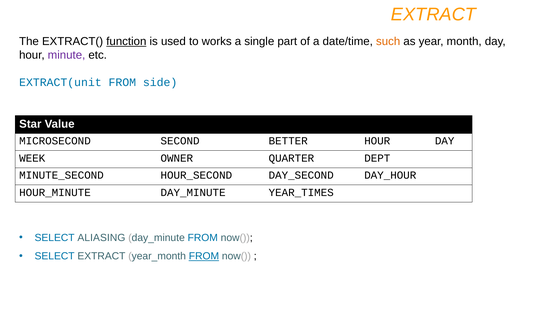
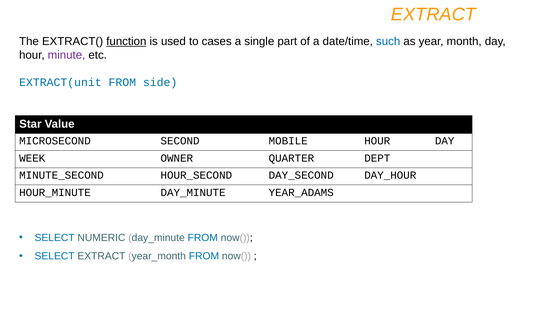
works: works -> cases
such colour: orange -> blue
BETTER: BETTER -> MOBILE
YEAR_TIMES: YEAR_TIMES -> YEAR_ADAMS
ALIASING: ALIASING -> NUMERIC
FROM at (204, 256) underline: present -> none
